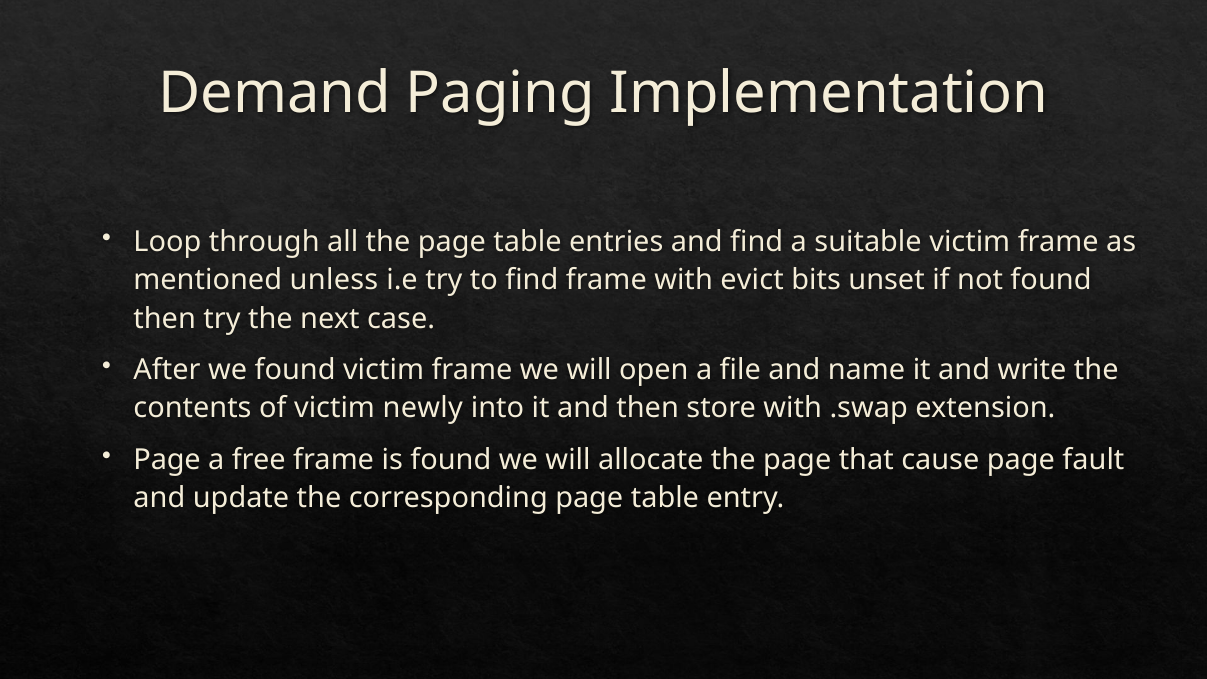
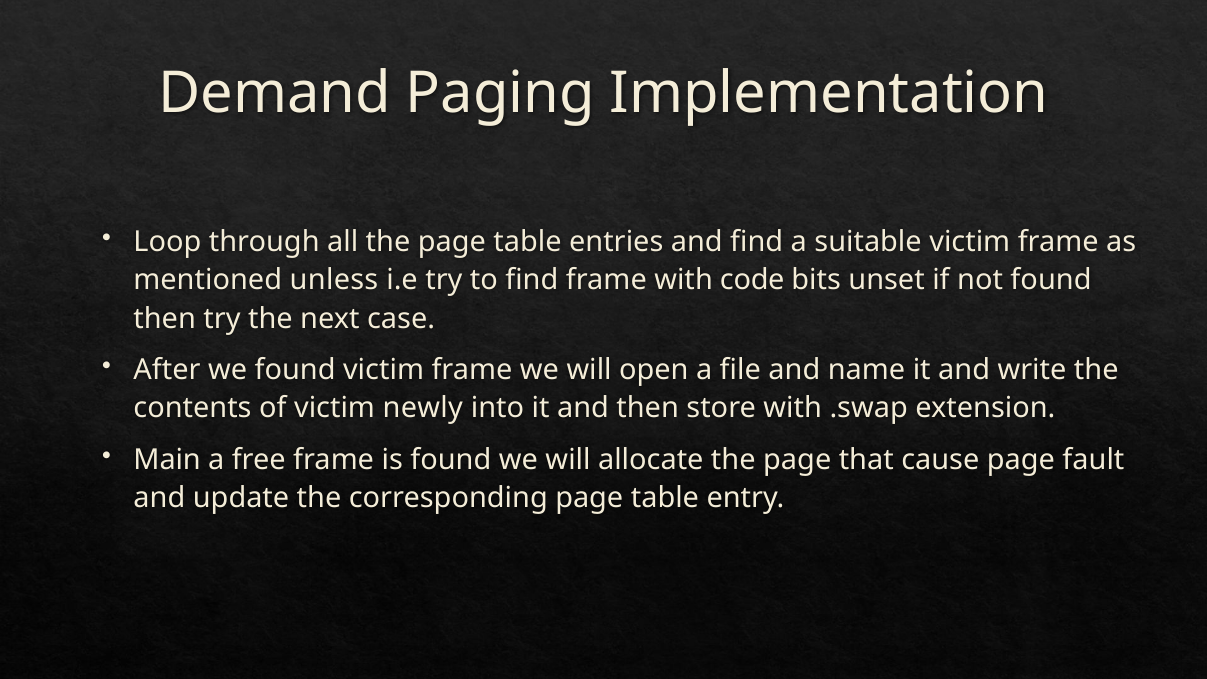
evict: evict -> code
Page at (167, 460): Page -> Main
